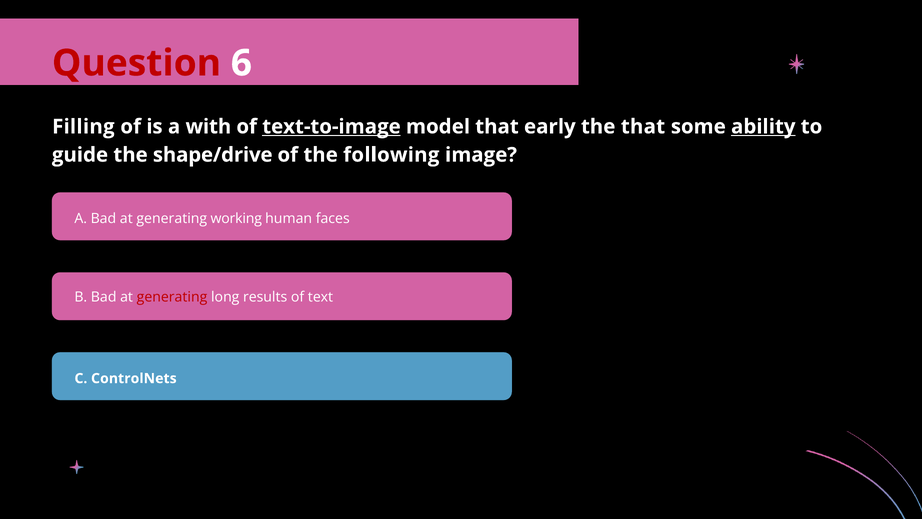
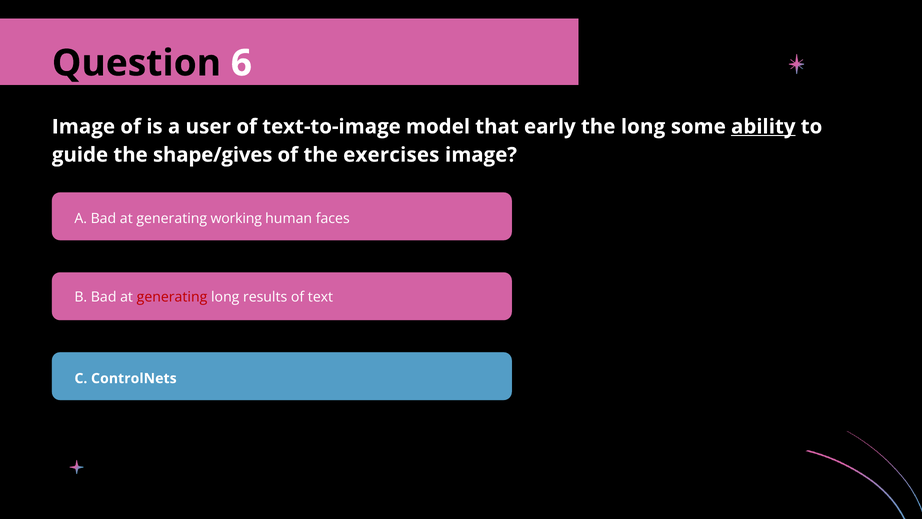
Question colour: red -> black
Filling at (83, 127): Filling -> Image
with: with -> user
text-to-image underline: present -> none
the that: that -> long
shape/drive: shape/drive -> shape/gives
following: following -> exercises
